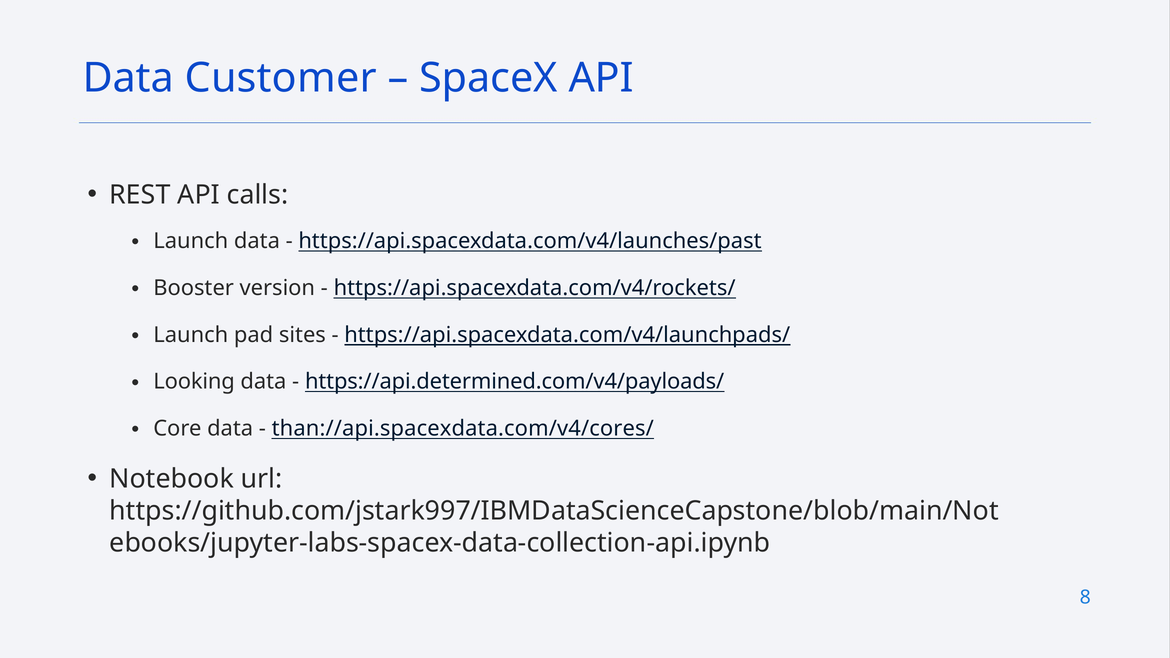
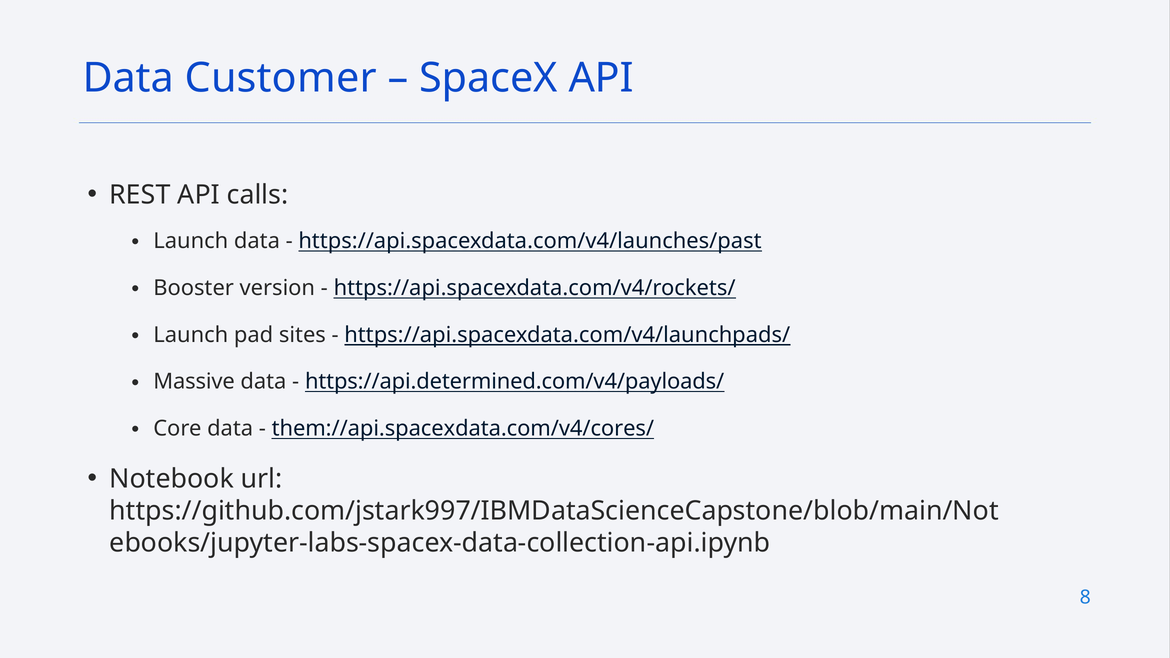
Looking: Looking -> Massive
than://api.spacexdata.com/v4/cores/: than://api.spacexdata.com/v4/cores/ -> them://api.spacexdata.com/v4/cores/
